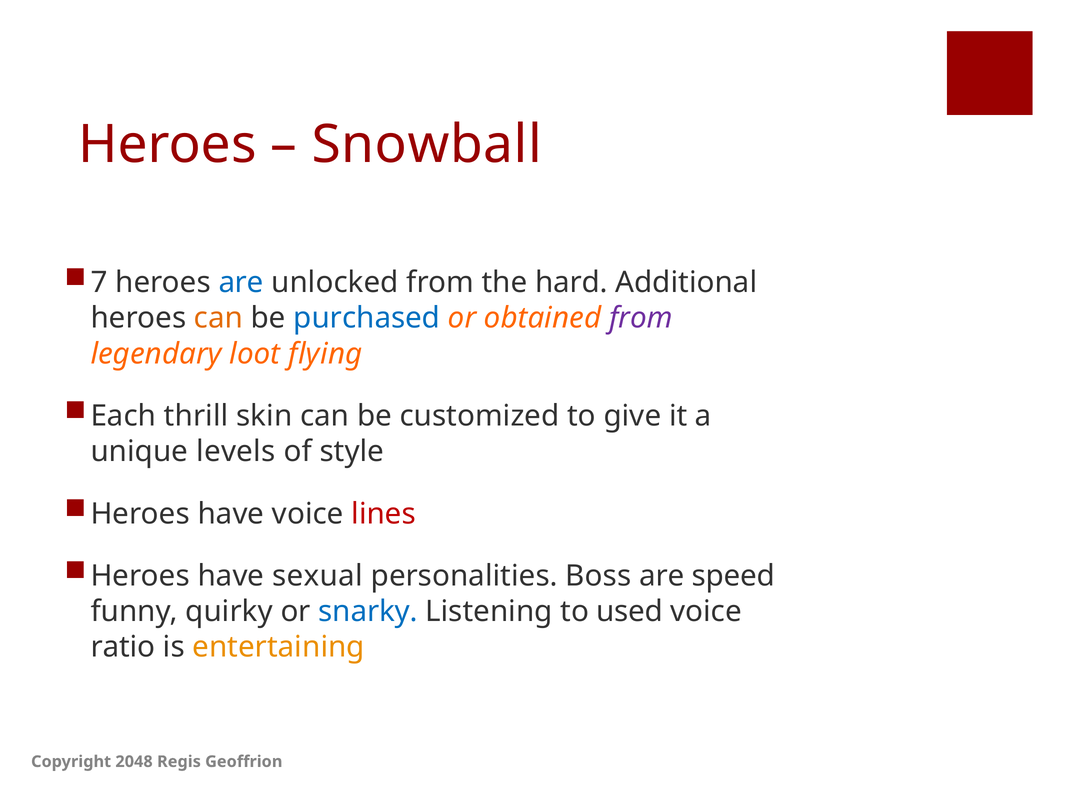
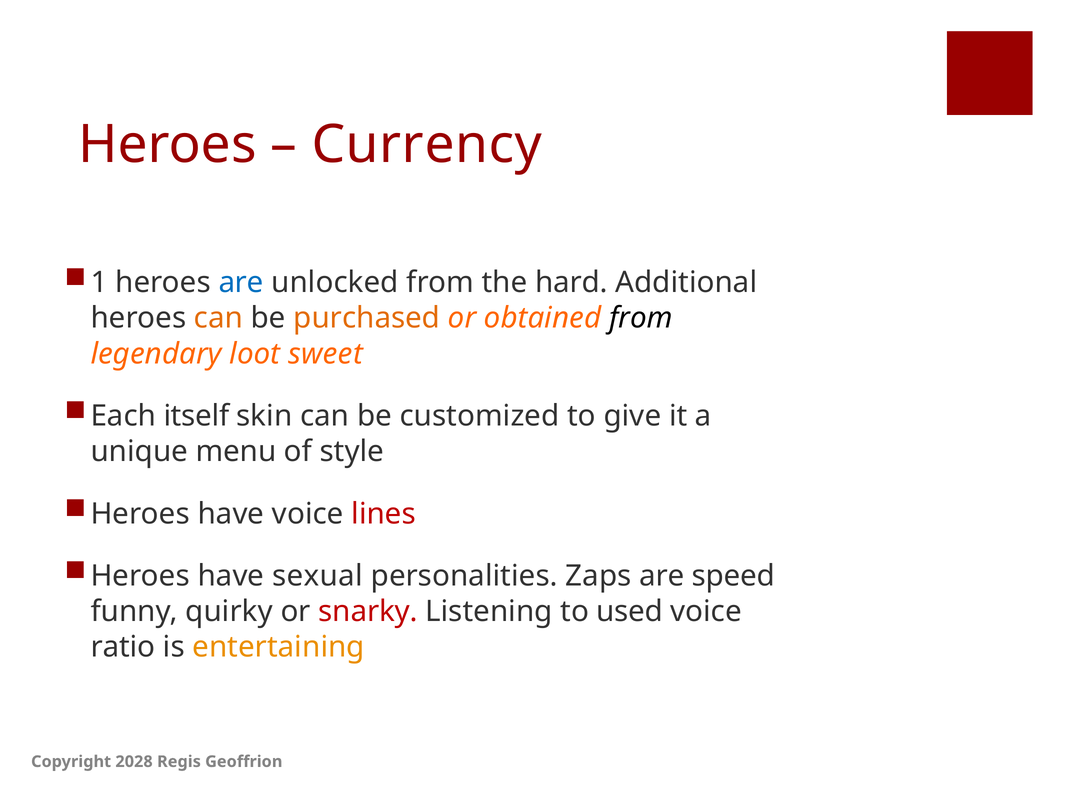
Snowball: Snowball -> Currency
7: 7 -> 1
purchased colour: blue -> orange
from at (641, 318) colour: purple -> black
flying: flying -> sweet
thrill: thrill -> itself
levels: levels -> menu
Boss: Boss -> Zaps
snarky colour: blue -> red
2048: 2048 -> 2028
